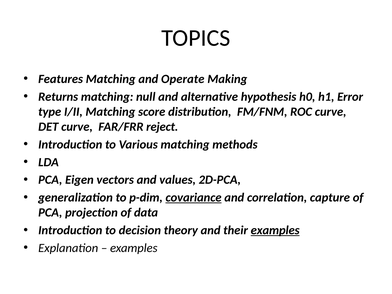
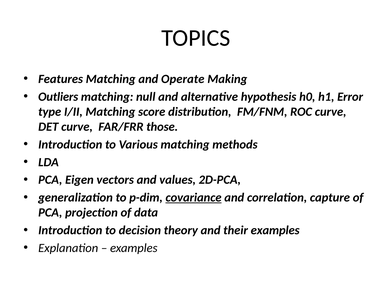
Returns: Returns -> Outliers
reject: reject -> those
examples at (275, 230) underline: present -> none
